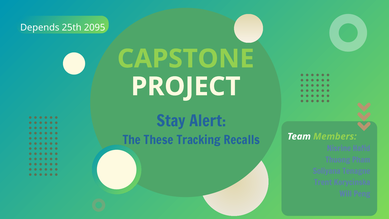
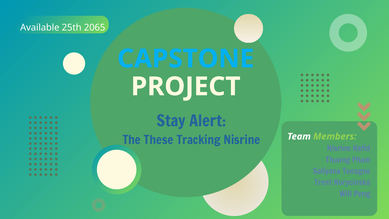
Depends: Depends -> Available
2095: 2095 -> 2065
CAPSTONE colour: light green -> light blue
Tracking Recalls: Recalls -> Nisrine
